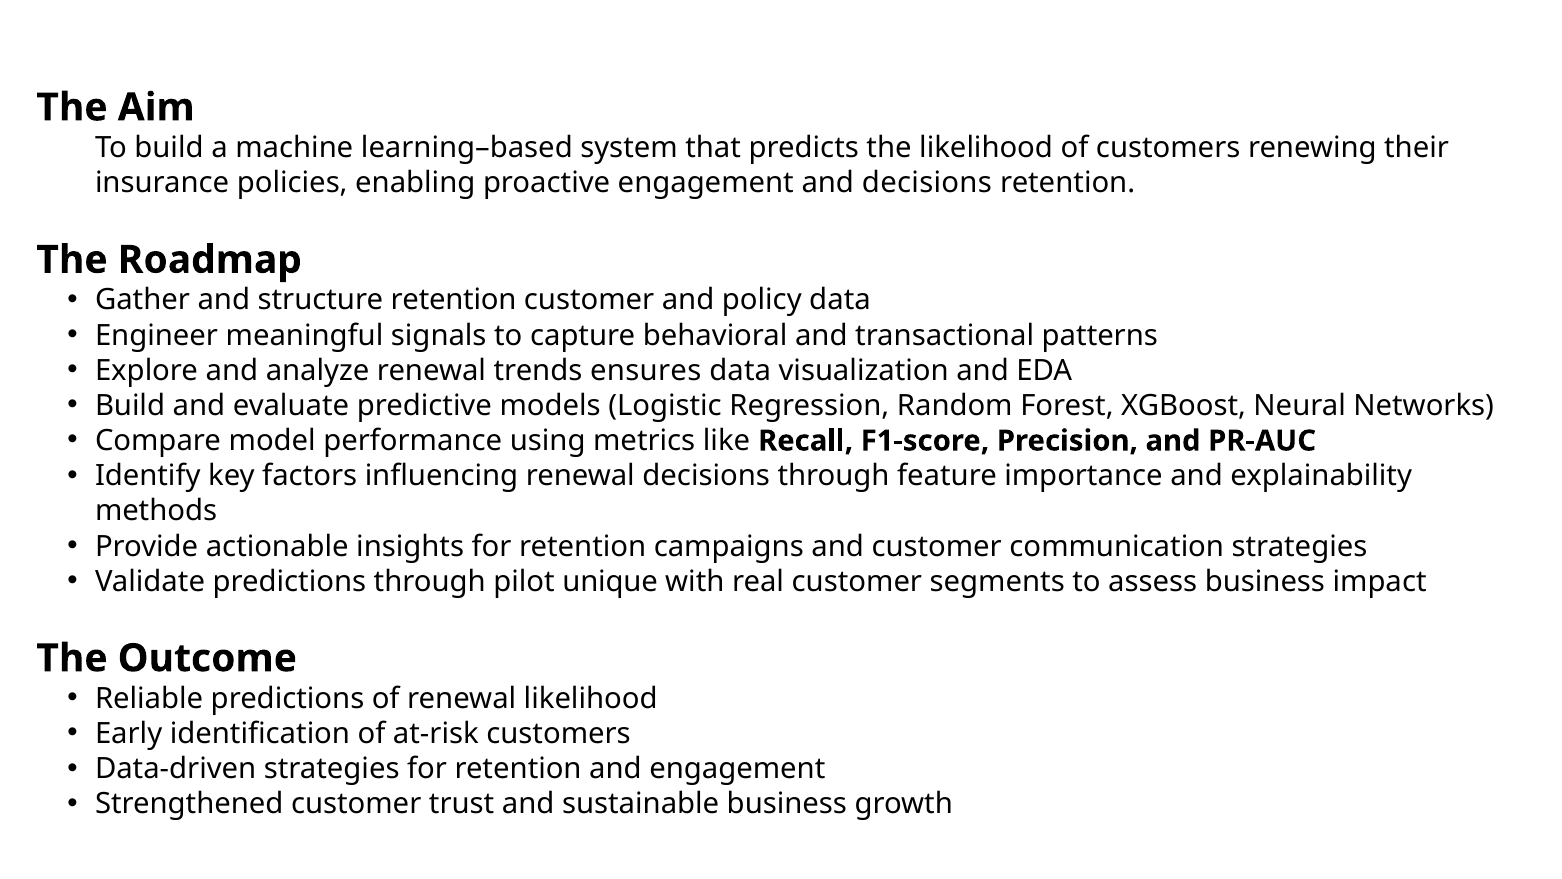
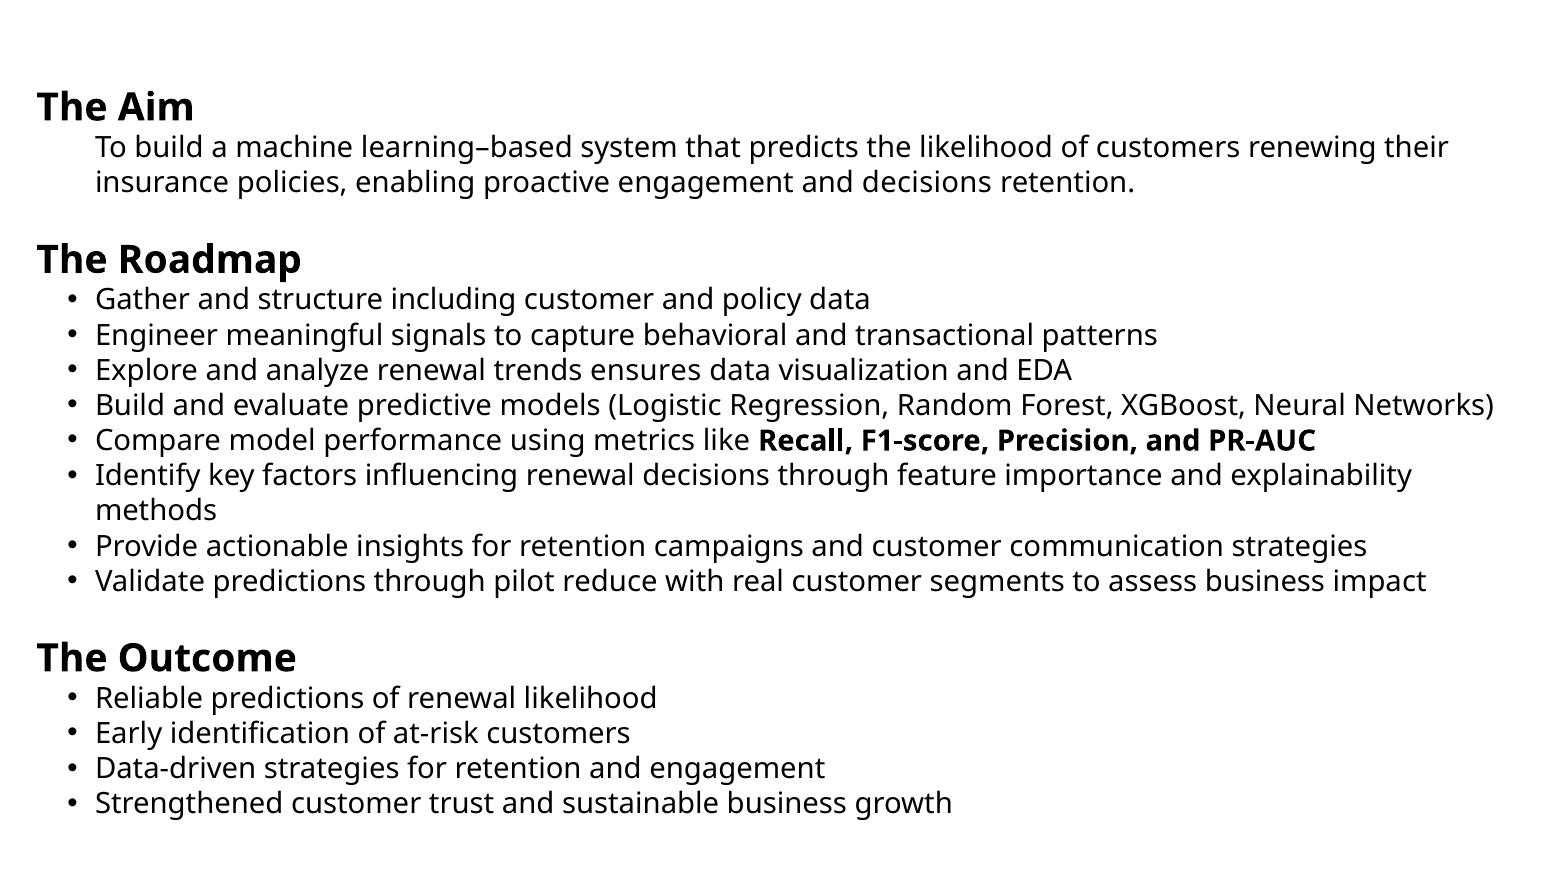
structure retention: retention -> including
unique: unique -> reduce
